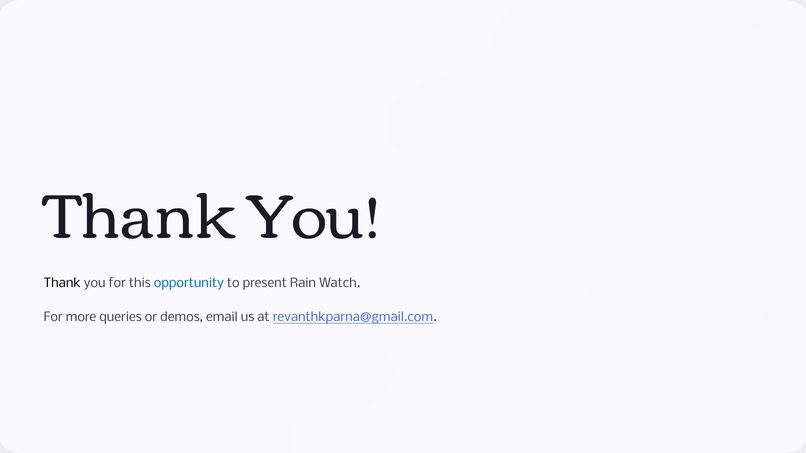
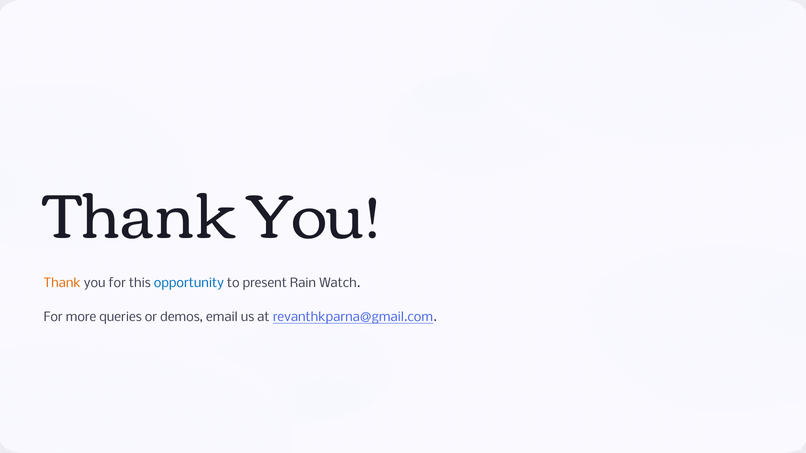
Thank at (62, 283) colour: black -> orange
